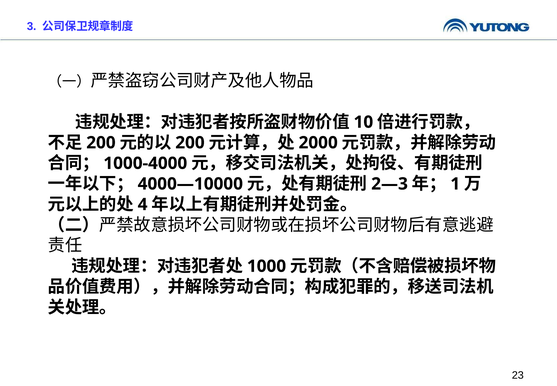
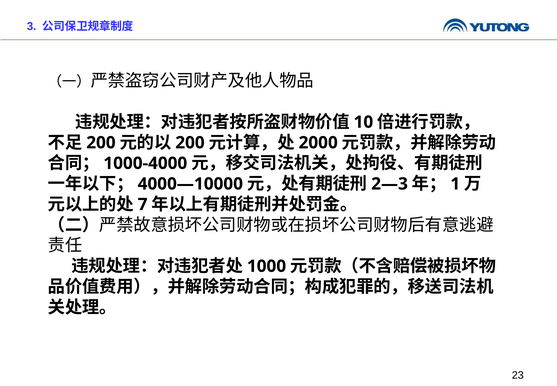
4: 4 -> 7
